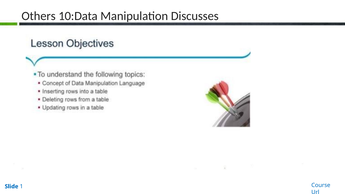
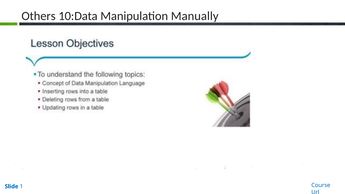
Discusses: Discusses -> Manually
